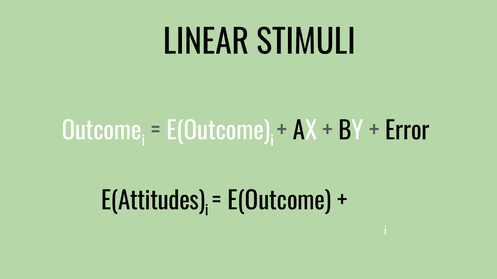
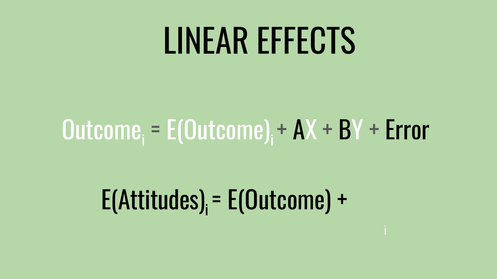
STIMULI: STIMULI -> EFFECTS
